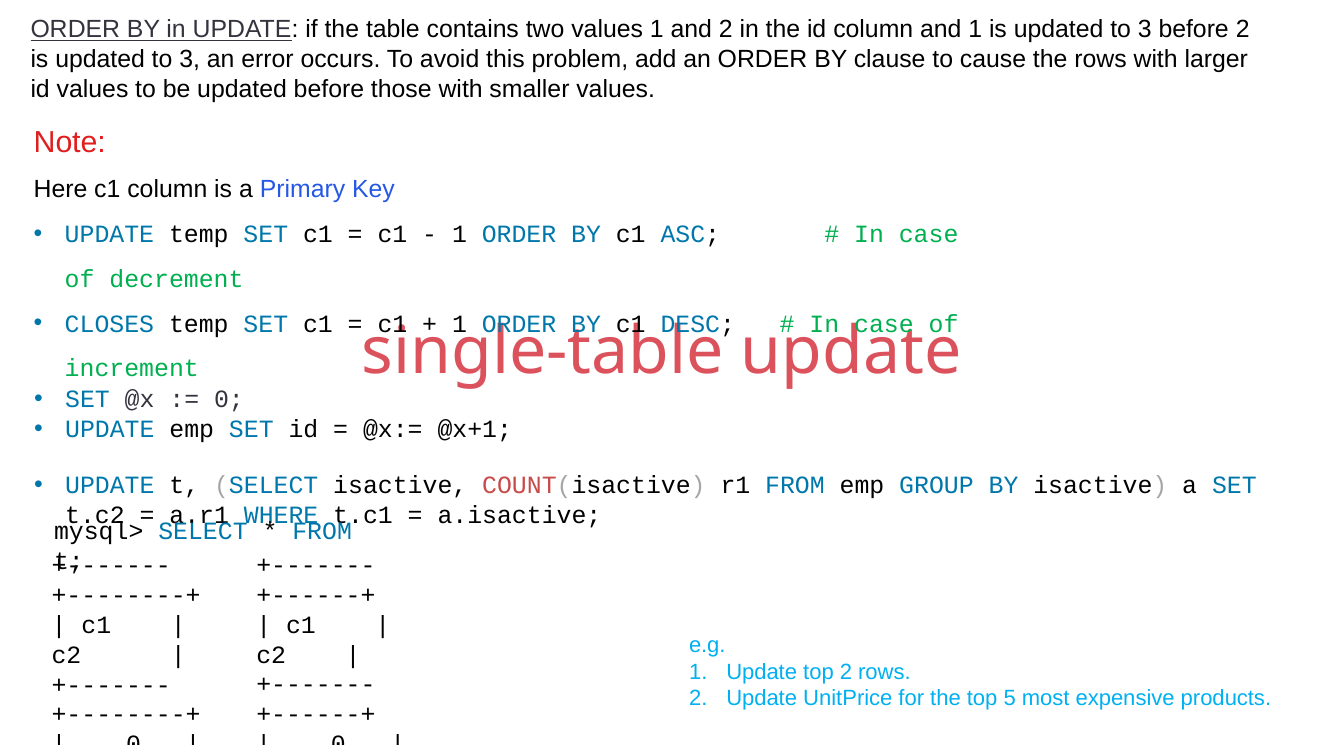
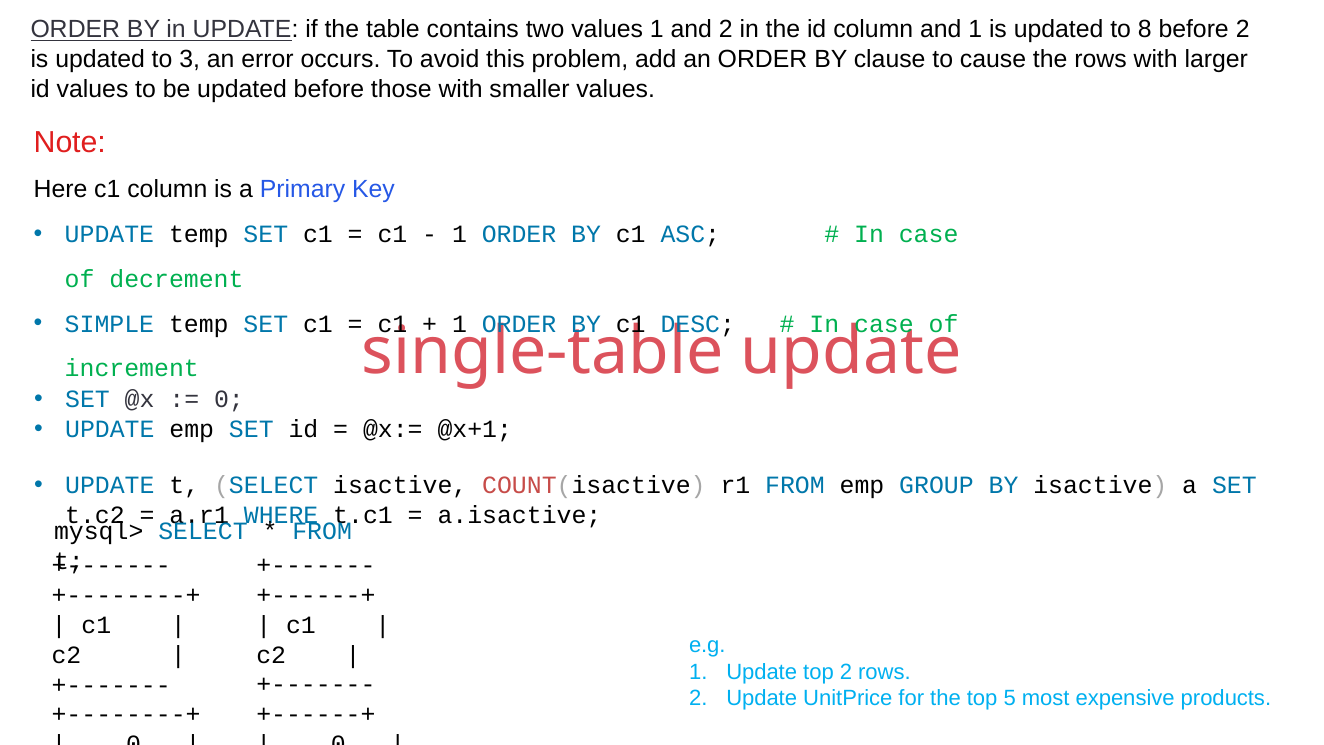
3 at (1145, 30): 3 -> 8
CLOSES: CLOSES -> SIMPLE
